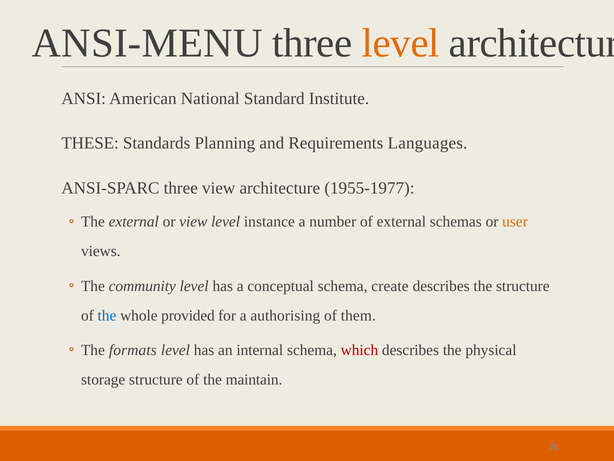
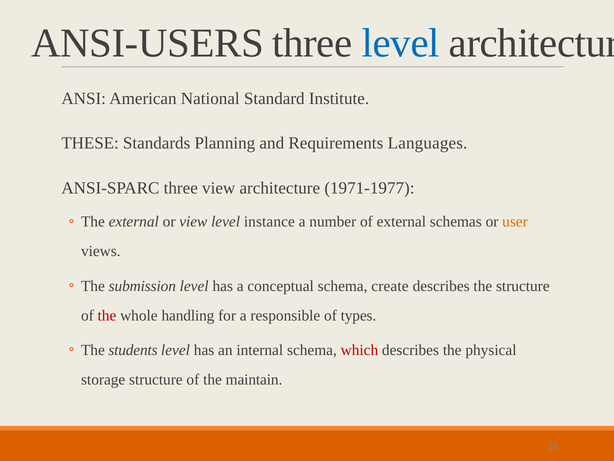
ANSI-MENU: ANSI-MENU -> ANSI-USERS
level at (401, 43) colour: orange -> blue
1955-1977: 1955-1977 -> 1971-1977
community: community -> submission
the at (107, 315) colour: blue -> red
provided: provided -> handling
authorising: authorising -> responsible
them: them -> types
formats: formats -> students
